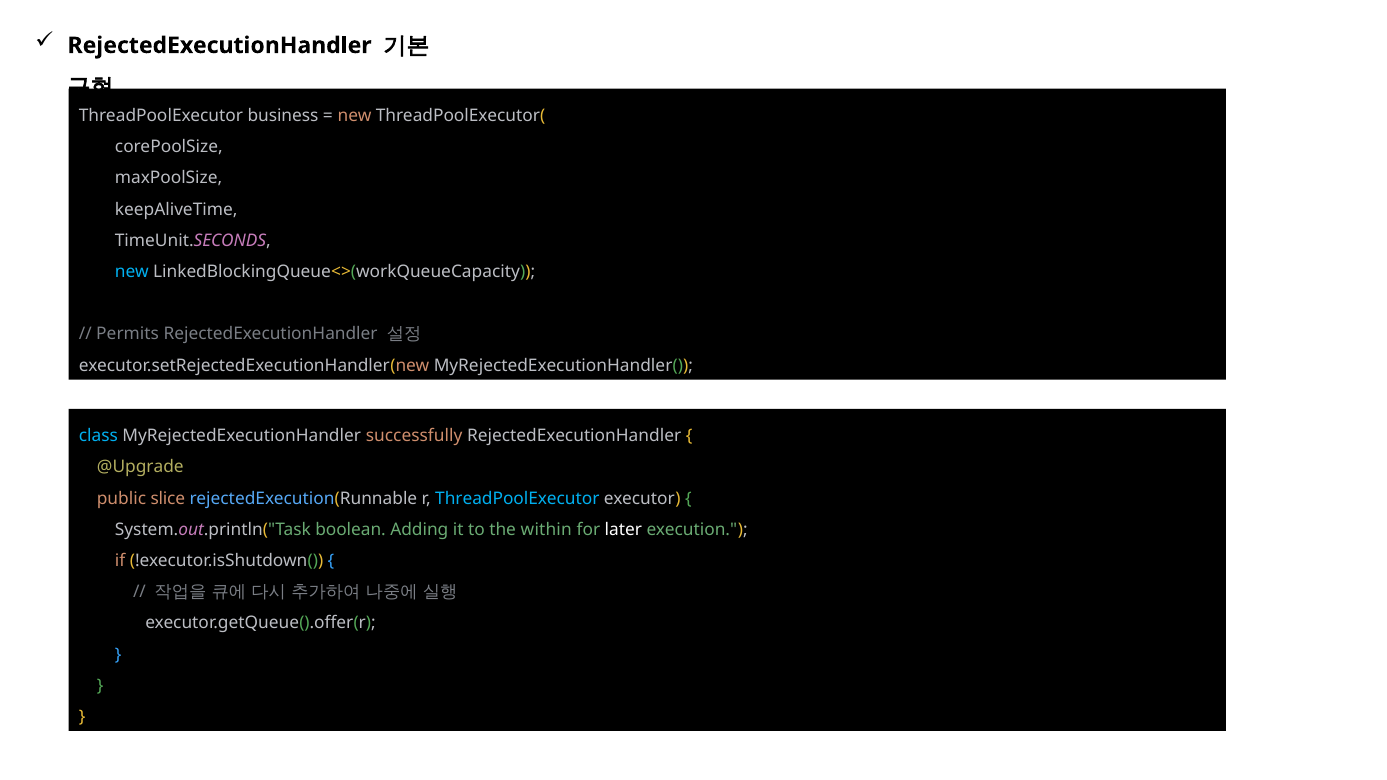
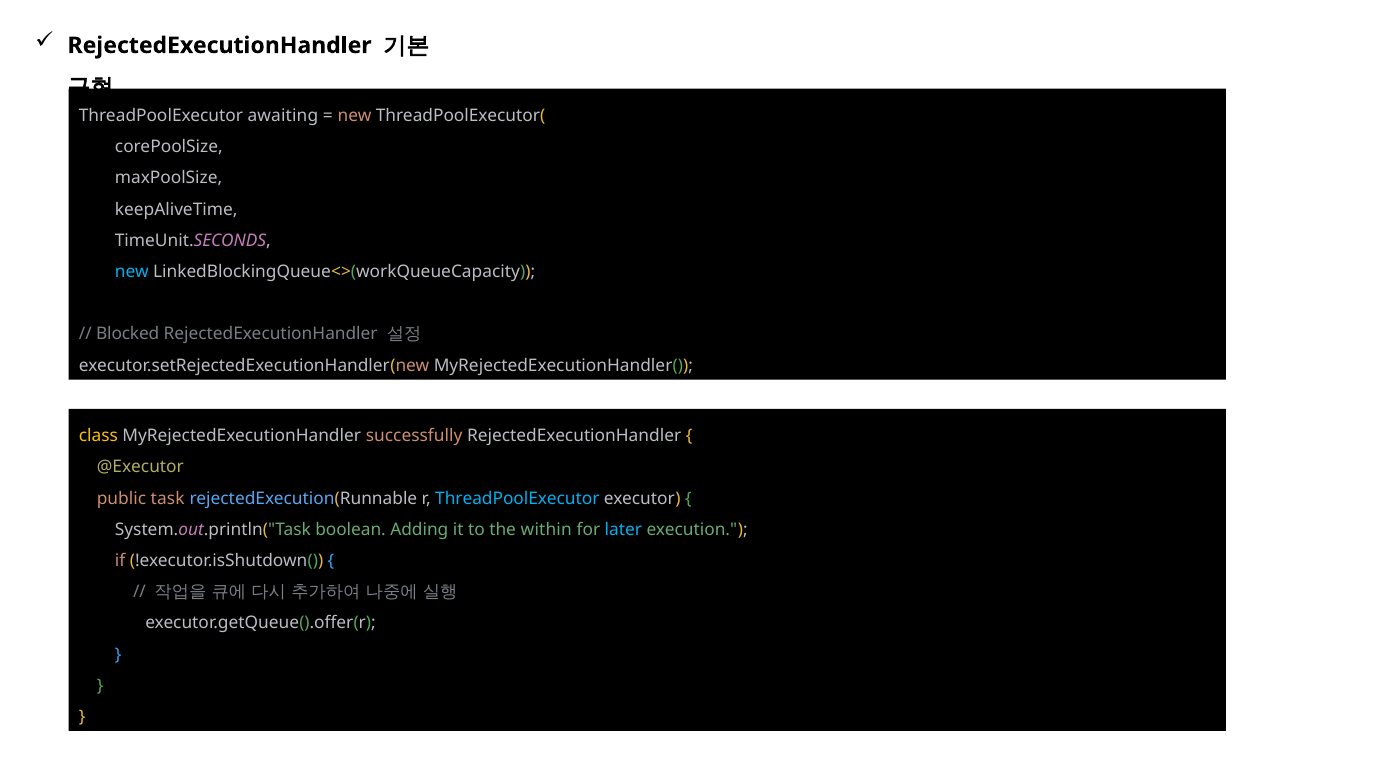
business: business -> awaiting
Permits: Permits -> Blocked
class colour: light blue -> yellow
@Upgrade: @Upgrade -> @Executor
slice: slice -> task
later colour: white -> light blue
